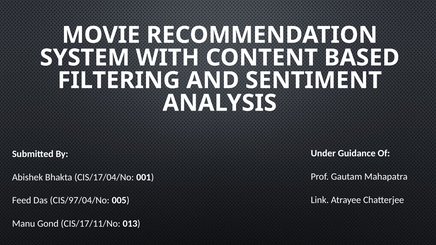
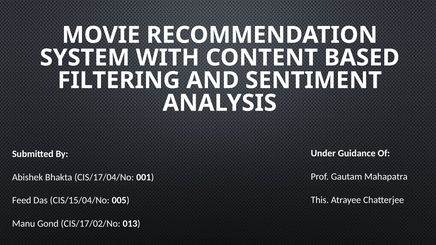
Link: Link -> This
CIS/97/04/No: CIS/97/04/No -> CIS/15/04/No
CIS/17/11/No: CIS/17/11/No -> CIS/17/02/No
